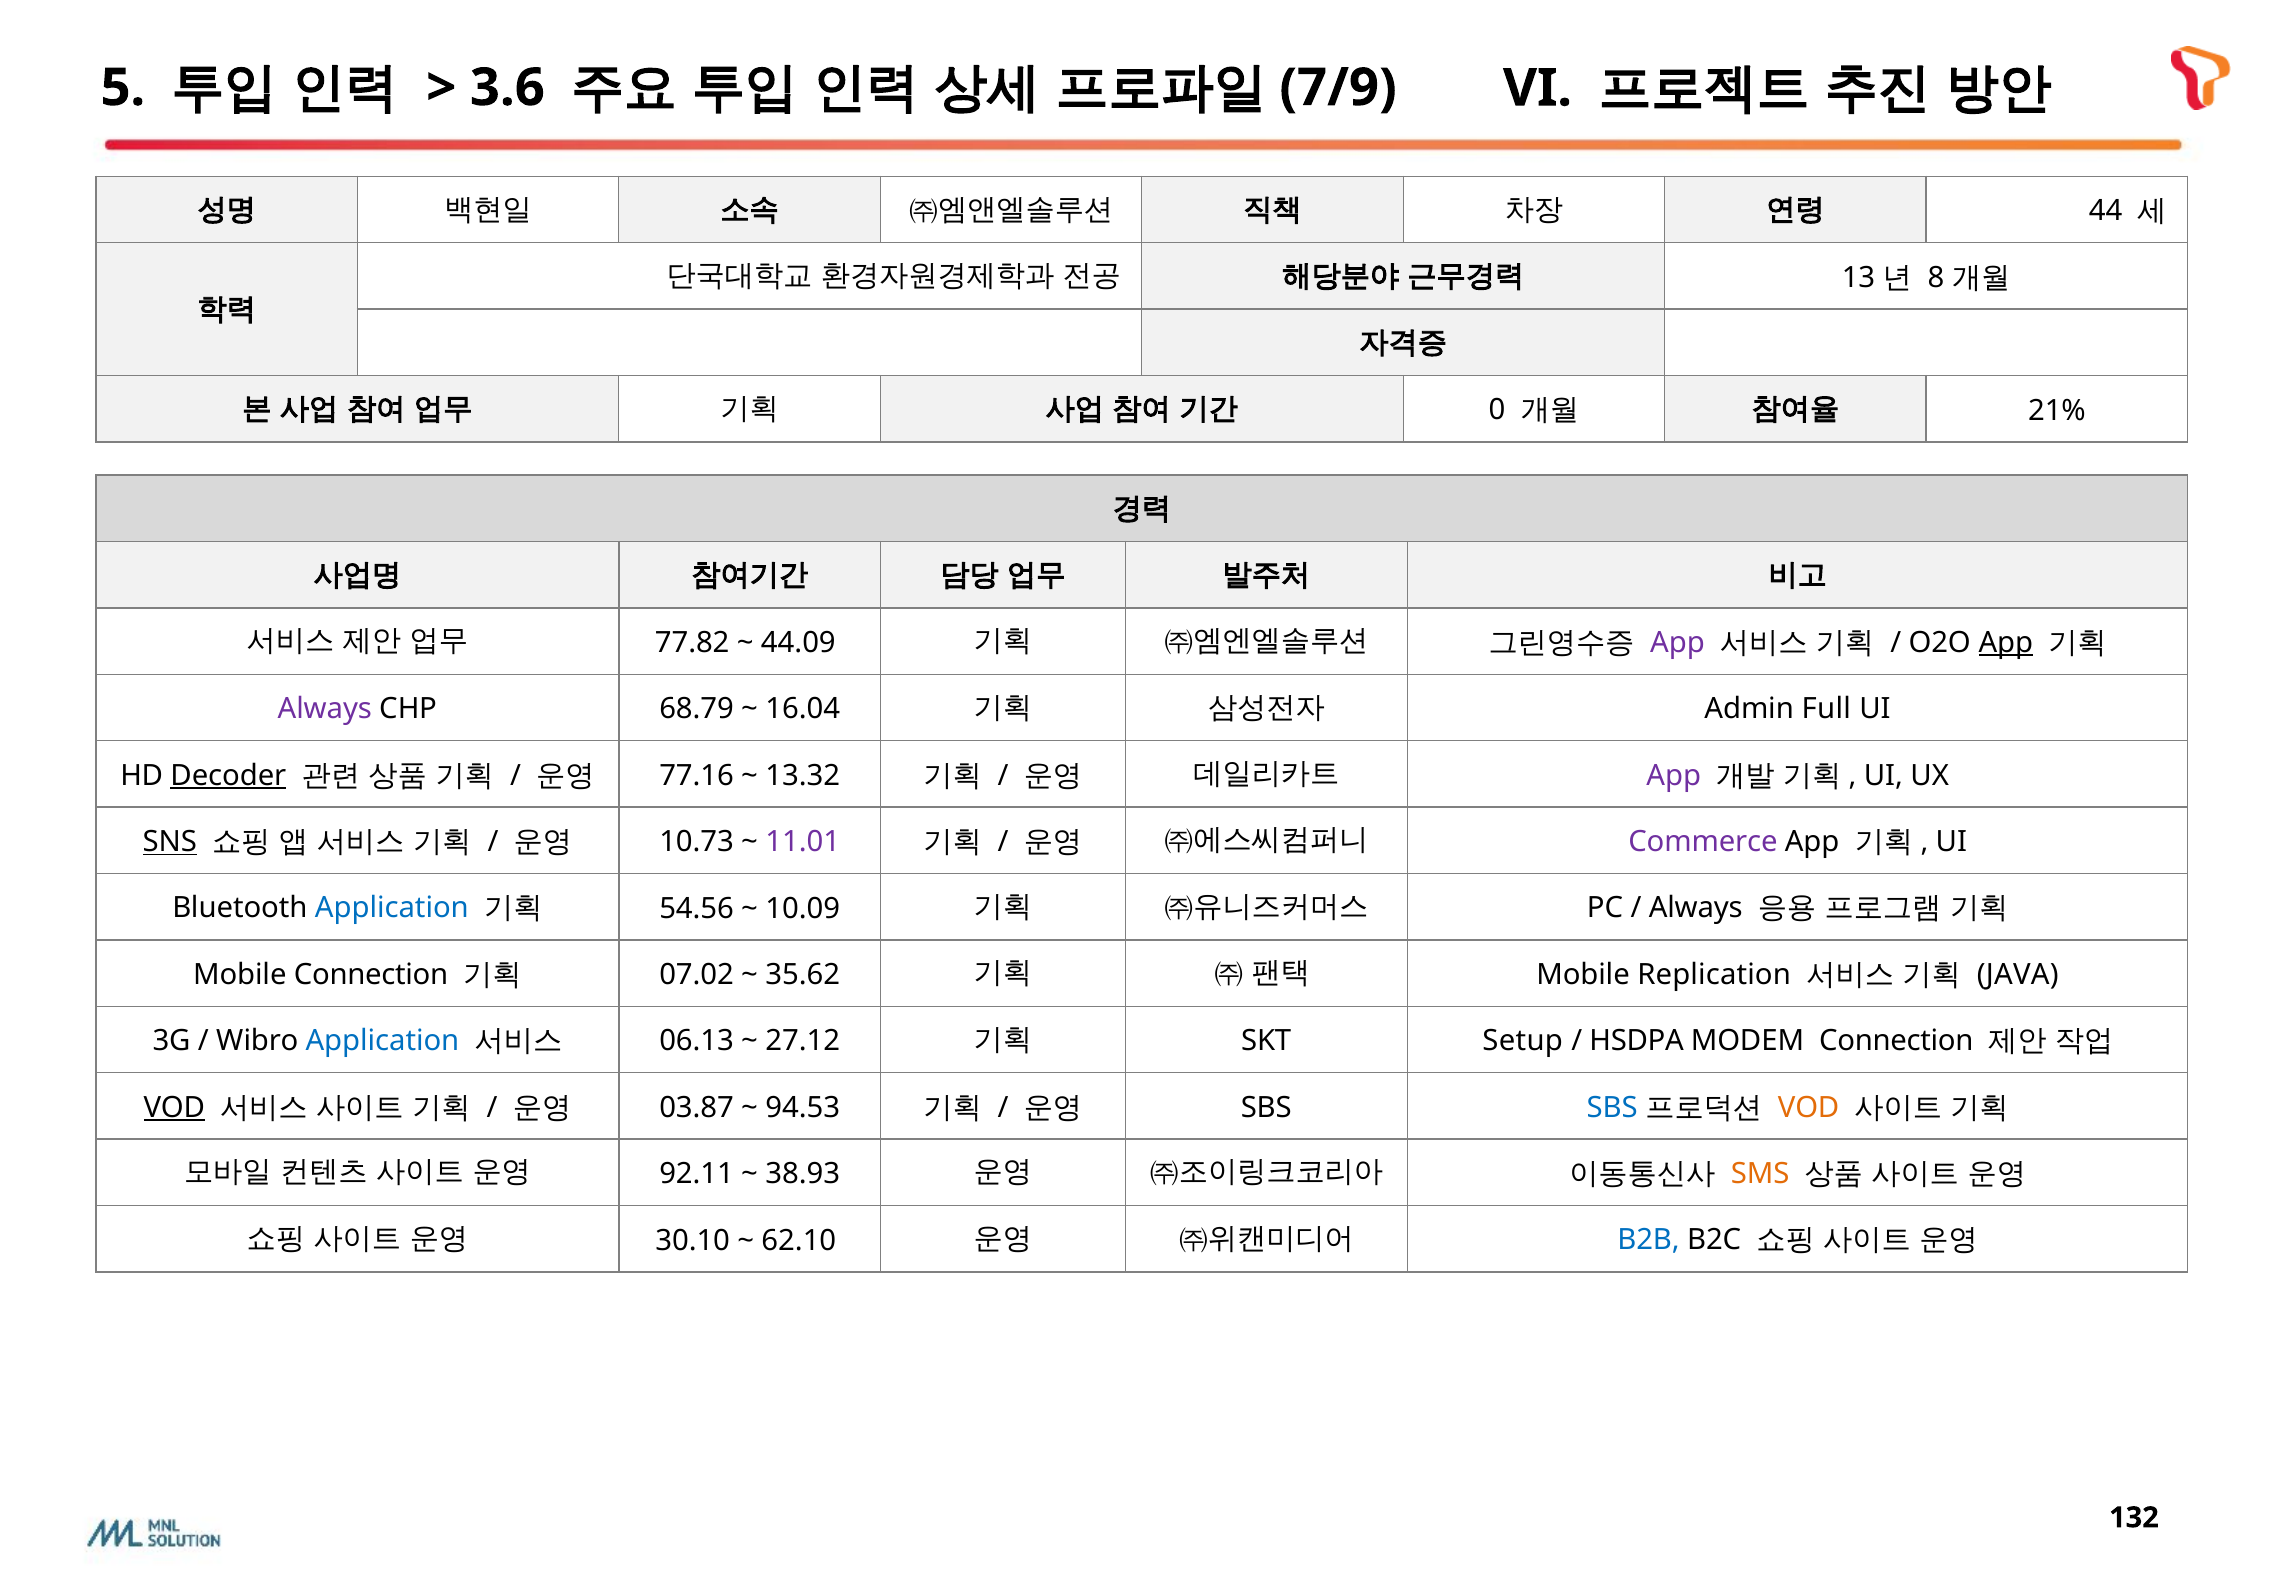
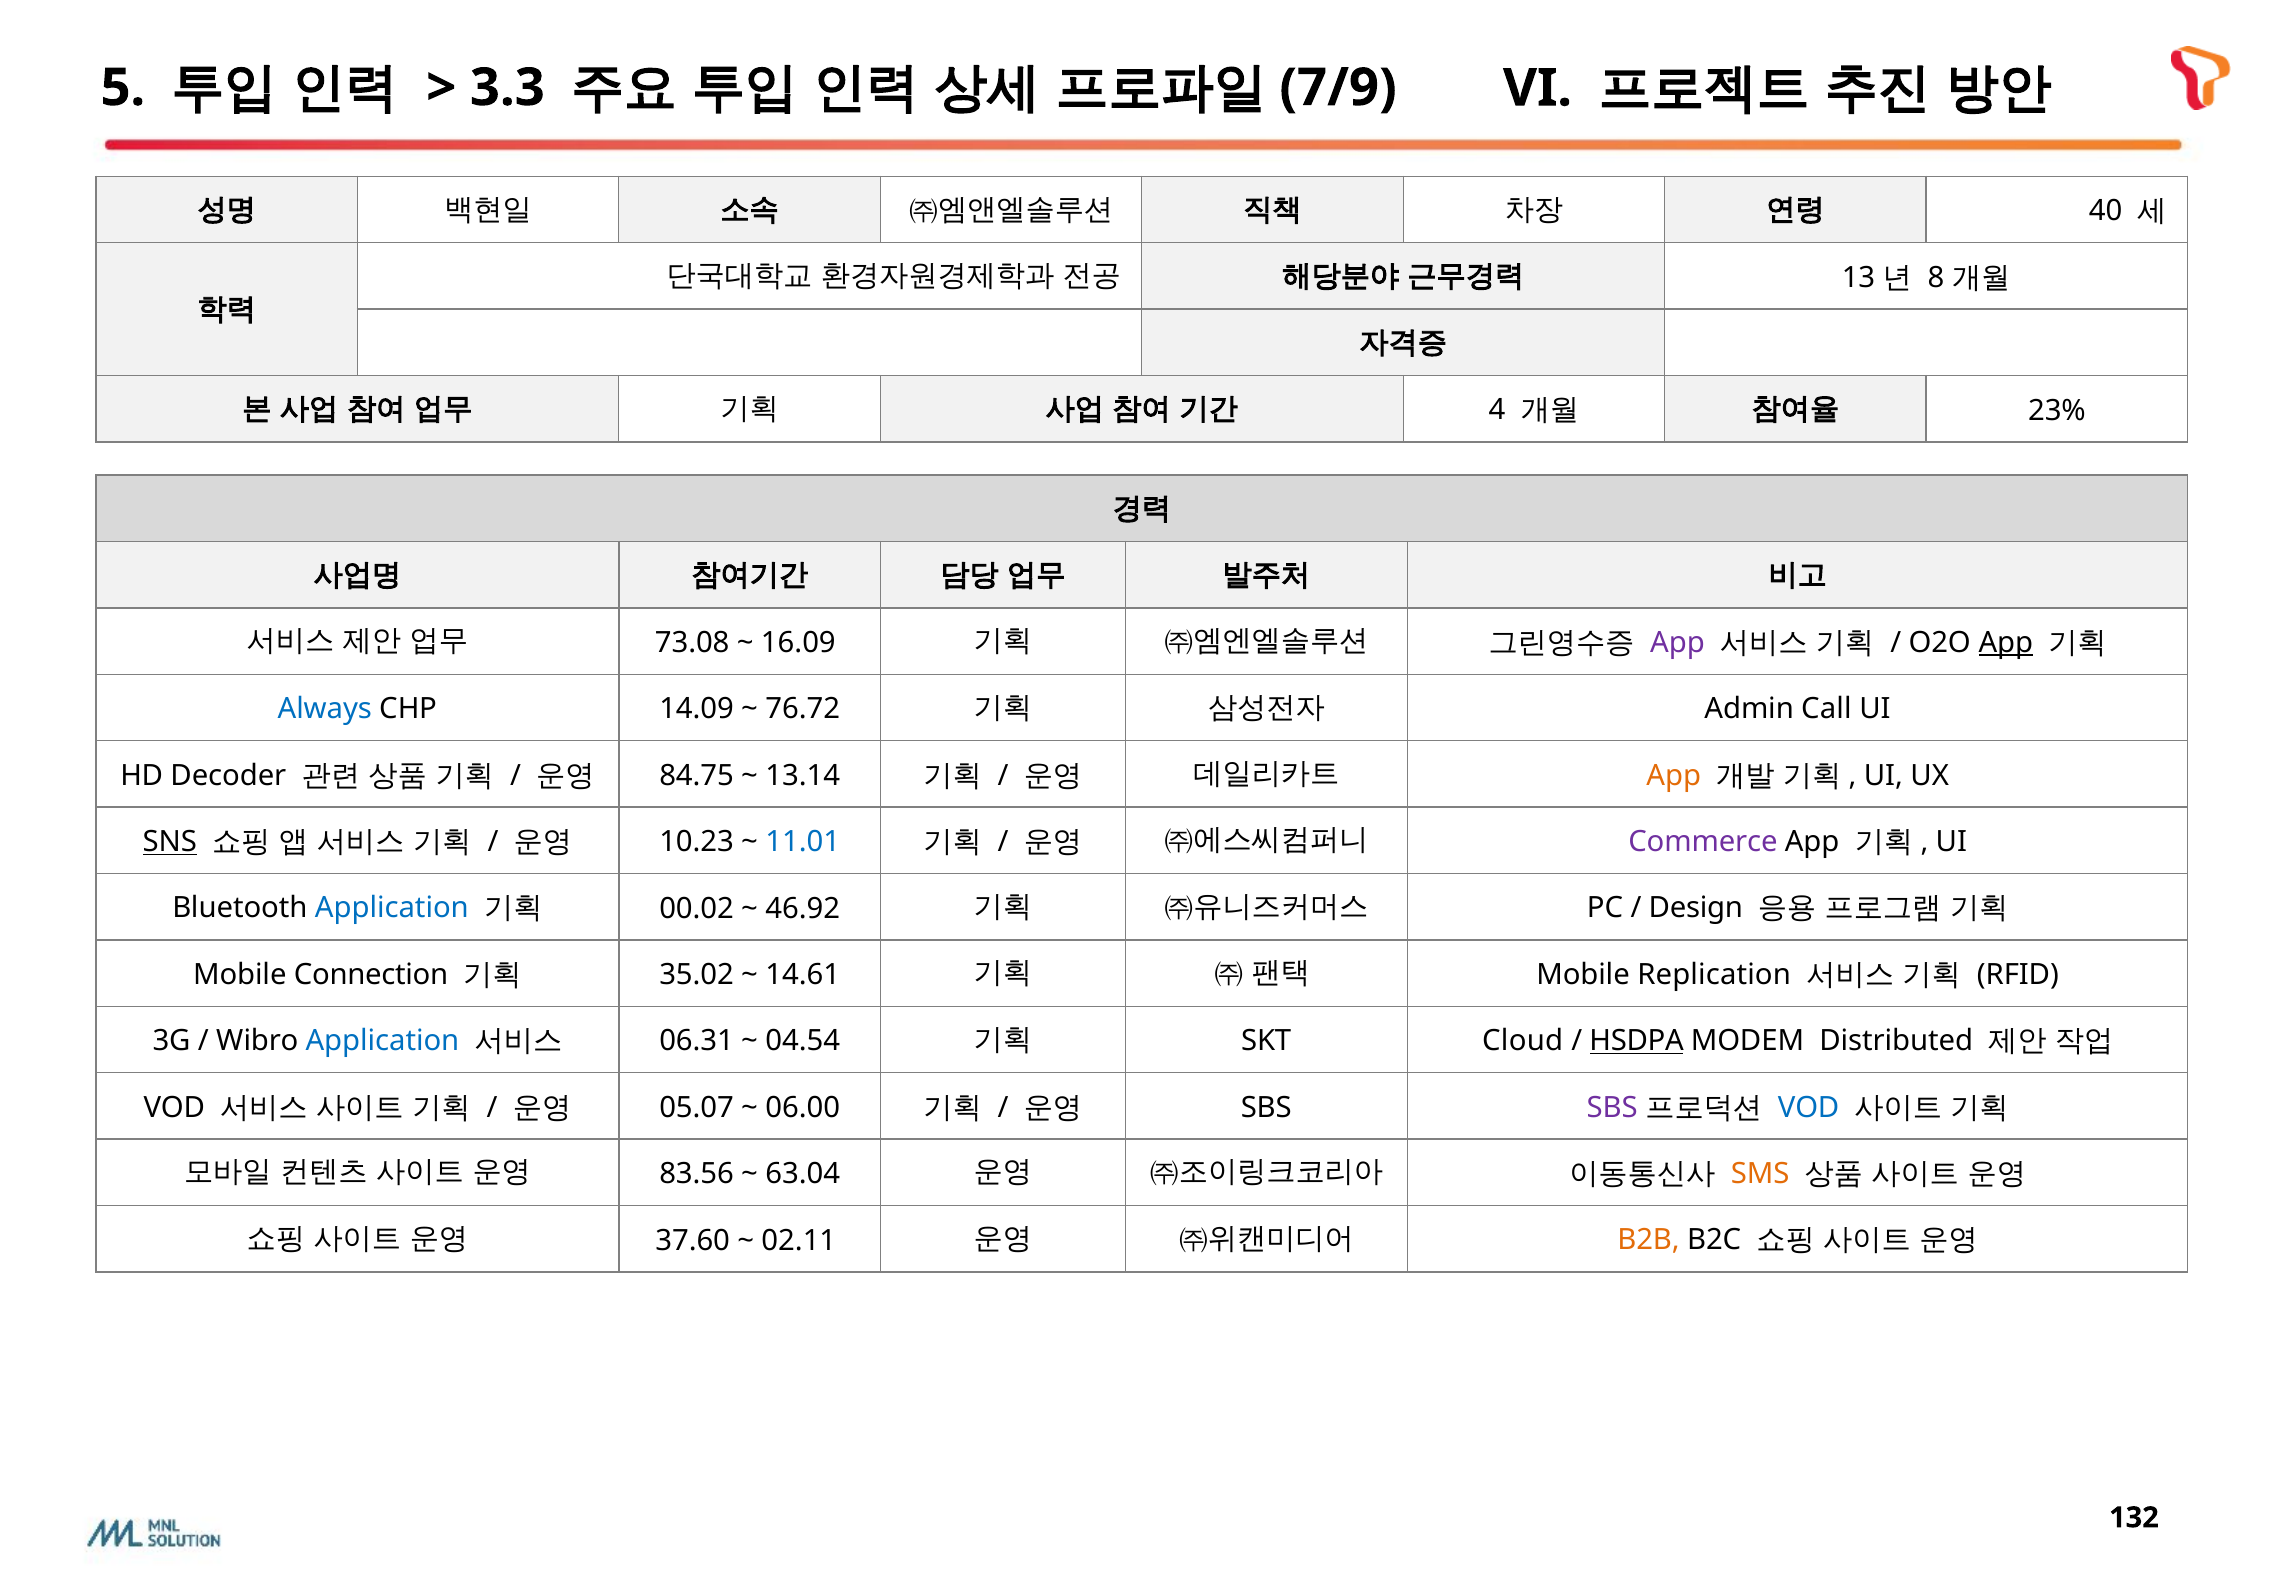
3.6: 3.6 -> 3.3
44: 44 -> 40
0: 0 -> 4
21%: 21% -> 23%
77.82: 77.82 -> 73.08
44.09: 44.09 -> 16.09
Always at (325, 709) colour: purple -> blue
68.79: 68.79 -> 14.09
16.04: 16.04 -> 76.72
Full: Full -> Call
Decoder underline: present -> none
77.16: 77.16 -> 84.75
13.32: 13.32 -> 13.14
App at (1674, 776) colour: purple -> orange
10.73: 10.73 -> 10.23
11.01 colour: purple -> blue
54.56: 54.56 -> 00.02
10.09: 10.09 -> 46.92
Always at (1696, 908): Always -> Design
07.02: 07.02 -> 35.02
35.62: 35.62 -> 14.61
JAVA: JAVA -> RFID
06.13: 06.13 -> 06.31
27.12: 27.12 -> 04.54
Setup: Setup -> Cloud
HSDPA underline: none -> present
MODEM Connection: Connection -> Distributed
VOD at (174, 1108) underline: present -> none
03.87: 03.87 -> 05.07
94.53: 94.53 -> 06.00
SBS at (1612, 1108) colour: blue -> purple
VOD at (1809, 1108) colour: orange -> blue
92.11: 92.11 -> 83.56
38.93: 38.93 -> 63.04
30.10: 30.10 -> 37.60
62.10: 62.10 -> 02.11
B2B colour: blue -> orange
